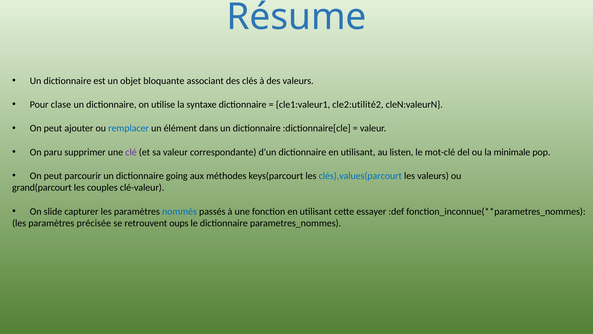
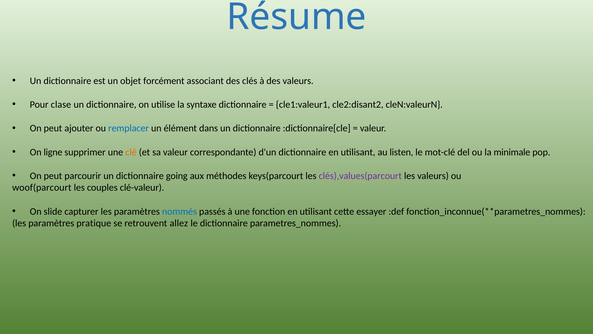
bloquante: bloquante -> forcément
cle2:utilité2: cle2:utilité2 -> cle2:disant2
paru: paru -> ligne
clé colour: purple -> orange
clés),values(parcourt colour: blue -> purple
grand(parcourt: grand(parcourt -> woof(parcourt
précisée: précisée -> pratique
oups: oups -> allez
